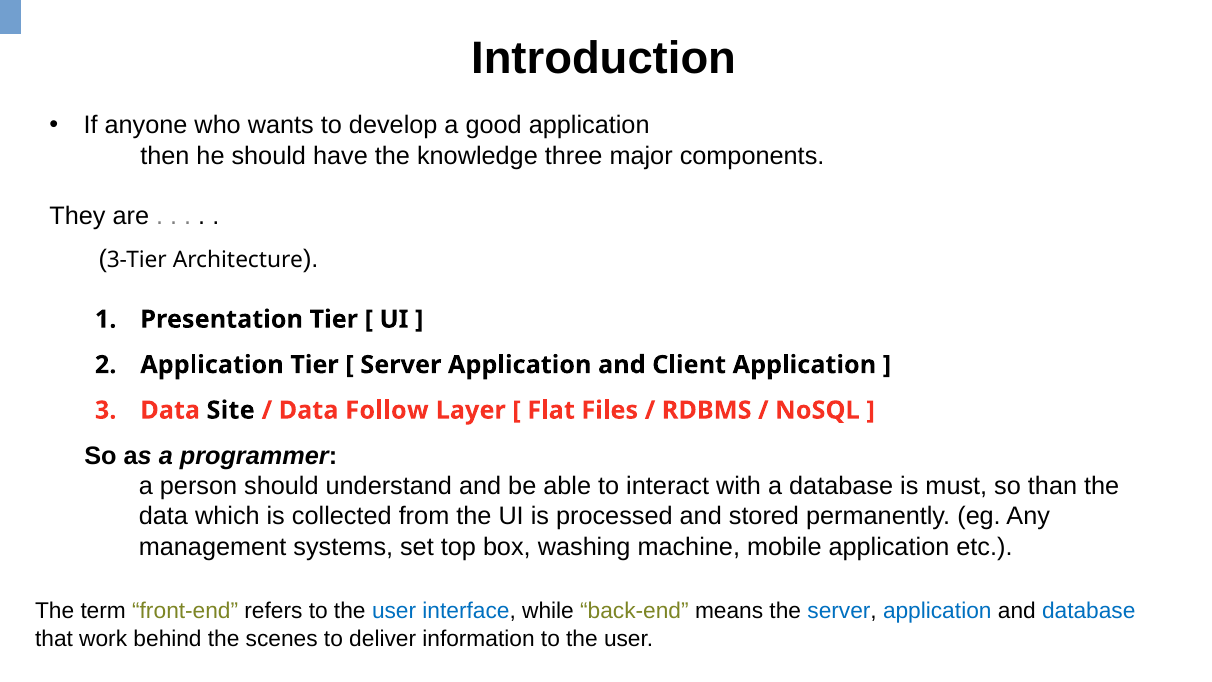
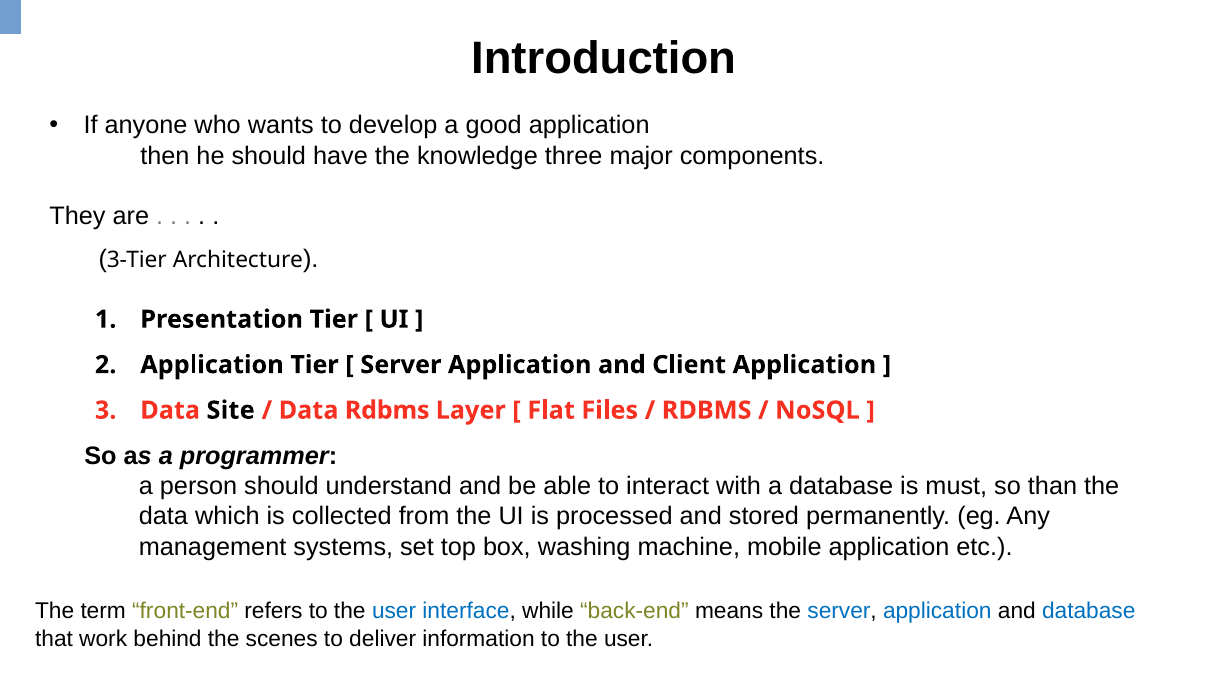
Data Follow: Follow -> Rdbms
